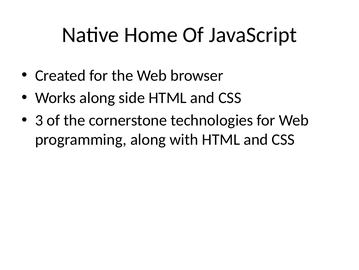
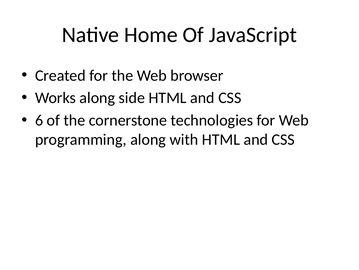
3: 3 -> 6
